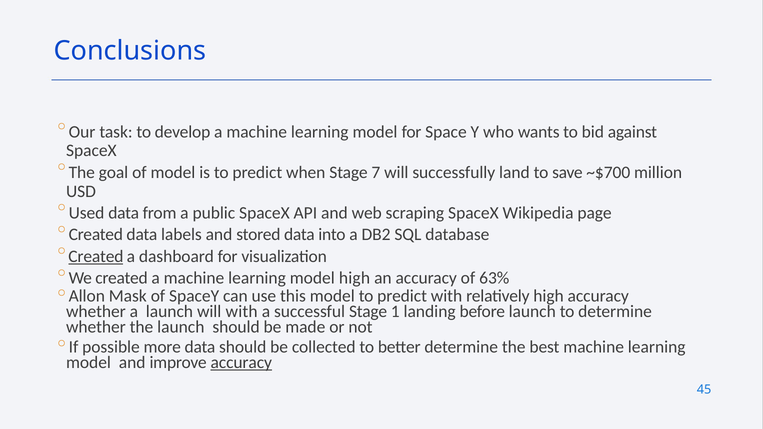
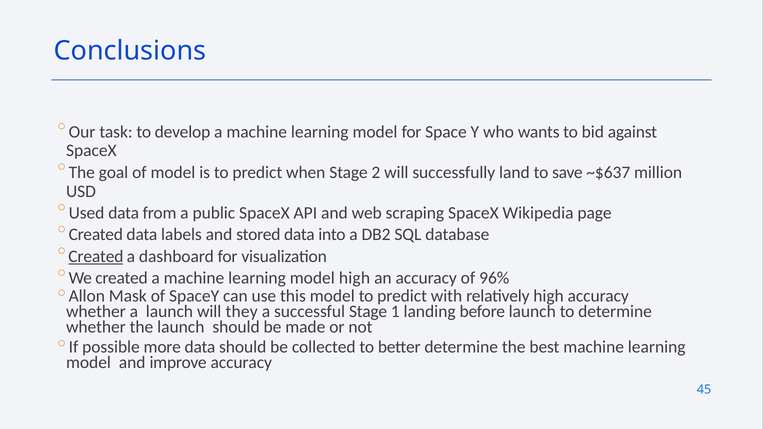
7: 7 -> 2
~$700: ~$700 -> ~$637
63%: 63% -> 96%
will with: with -> they
accuracy at (241, 363) underline: present -> none
